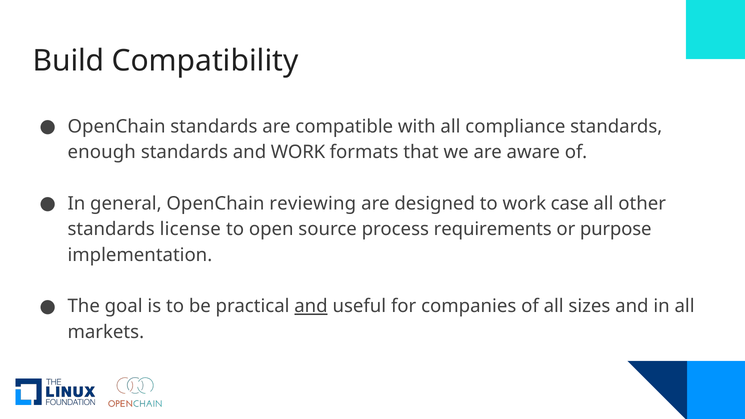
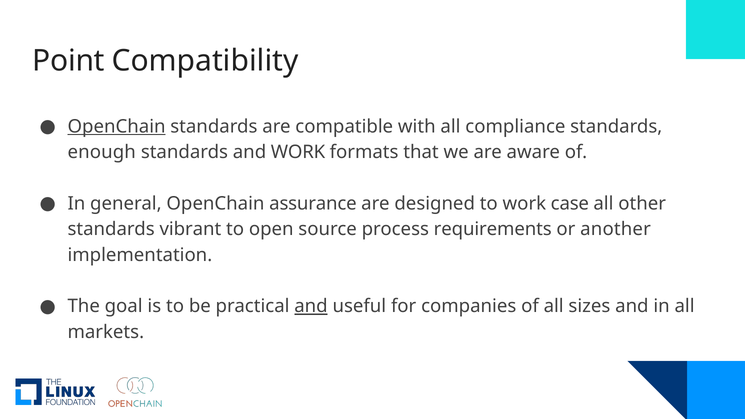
Build: Build -> Point
OpenChain at (117, 126) underline: none -> present
reviewing: reviewing -> assurance
license: license -> vibrant
purpose: purpose -> another
